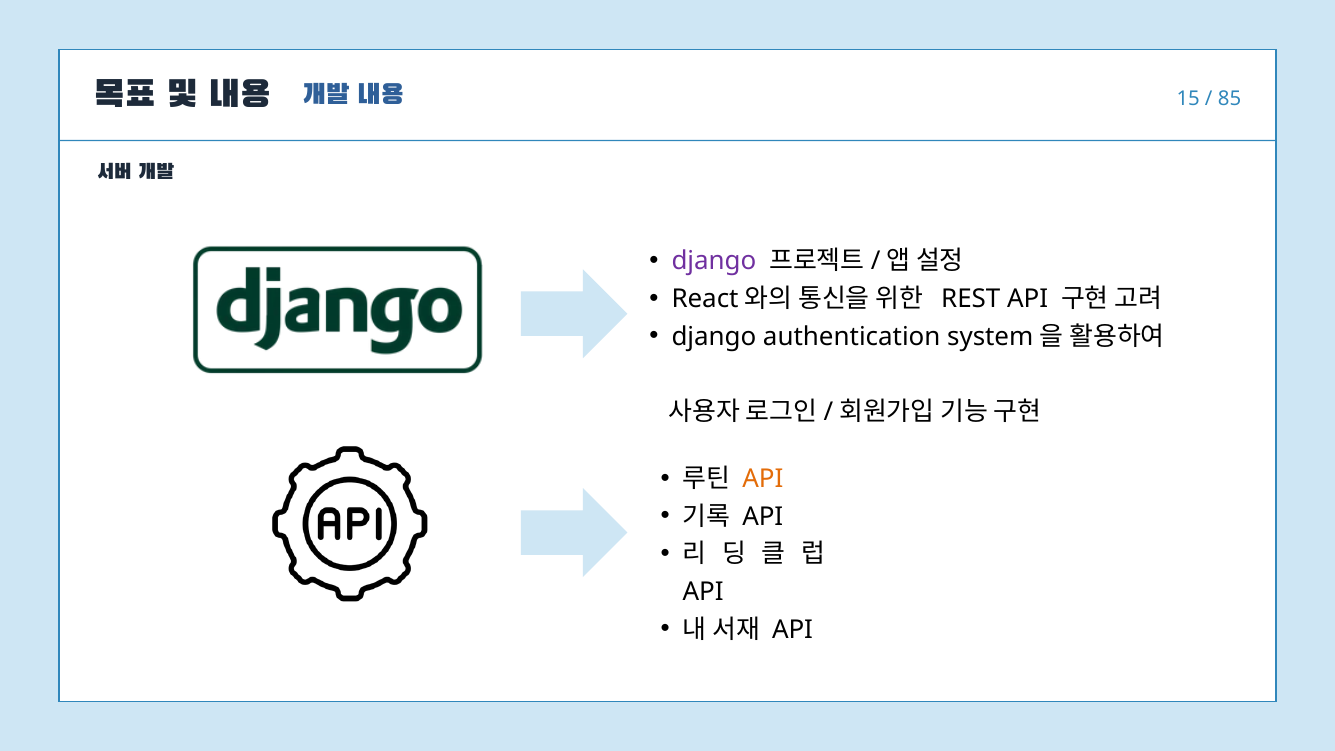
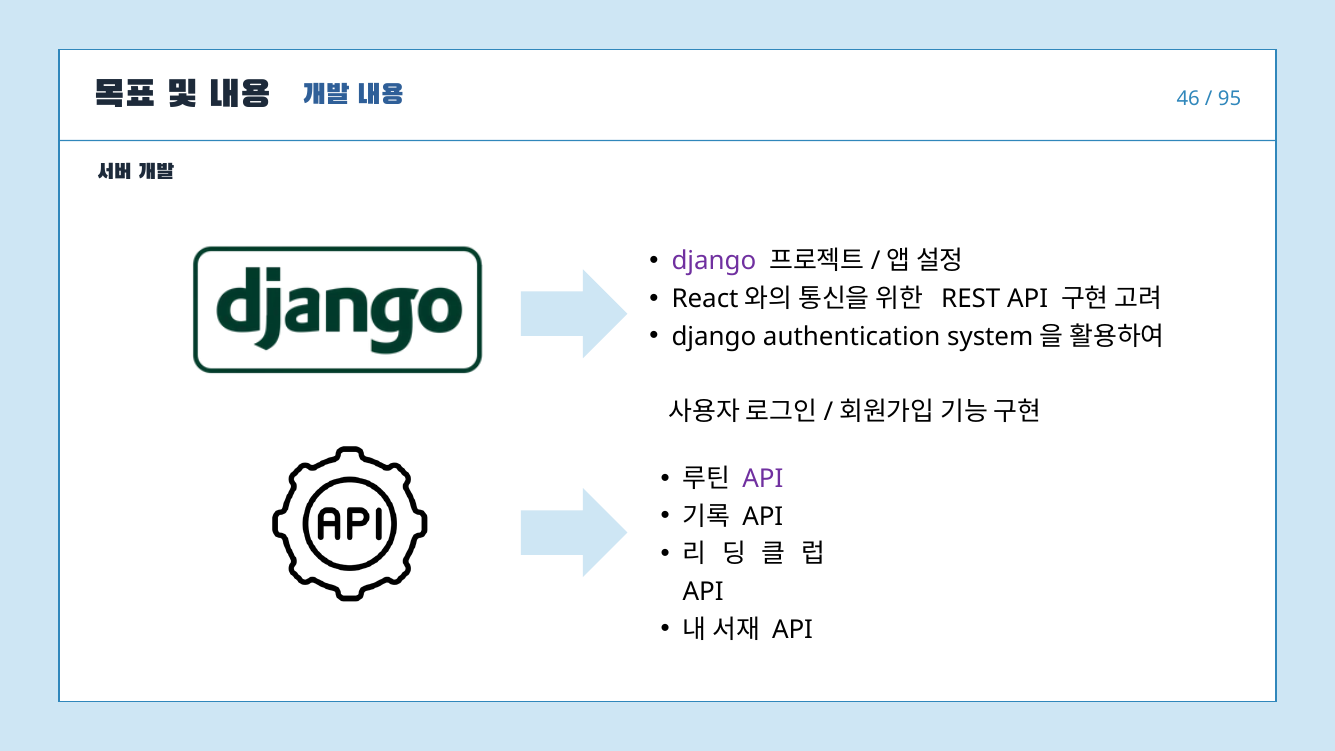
15: 15 -> 46
85: 85 -> 95
API at (763, 479) colour: orange -> purple
